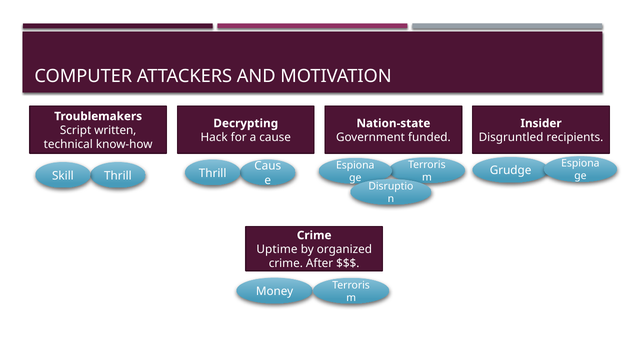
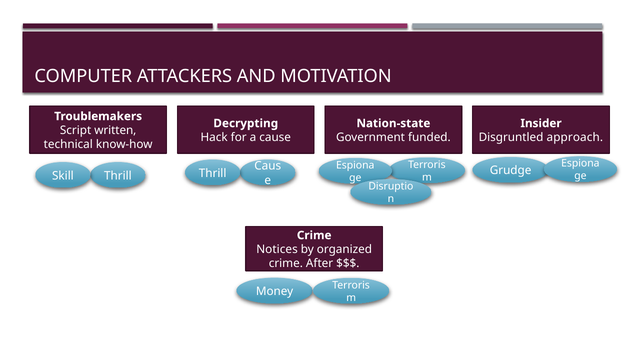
recipients: recipients -> approach
Uptime: Uptime -> Notices
